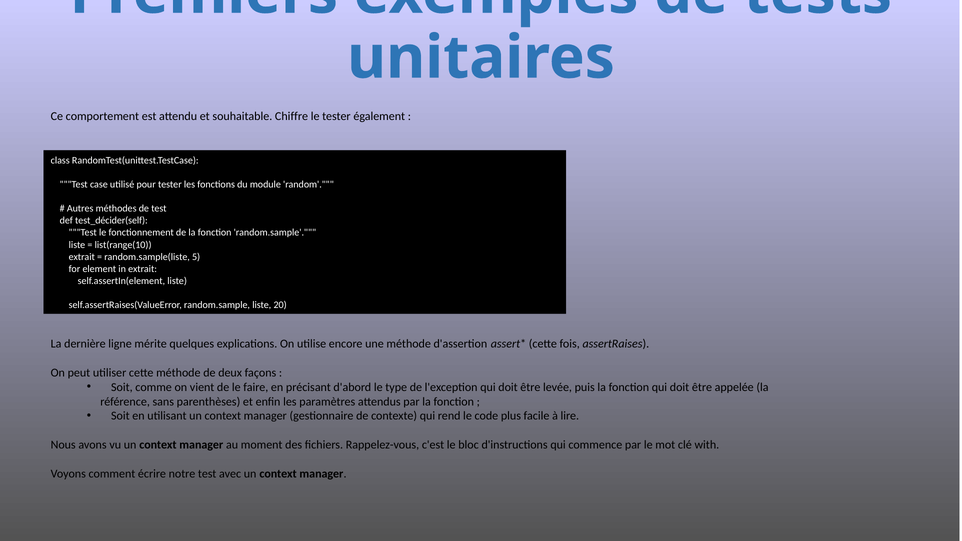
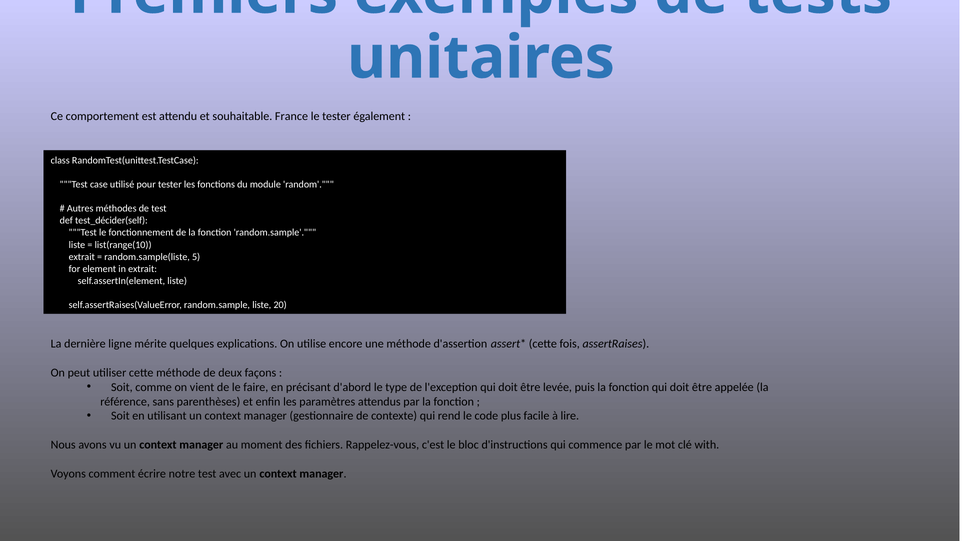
Chiffre: Chiffre -> France
